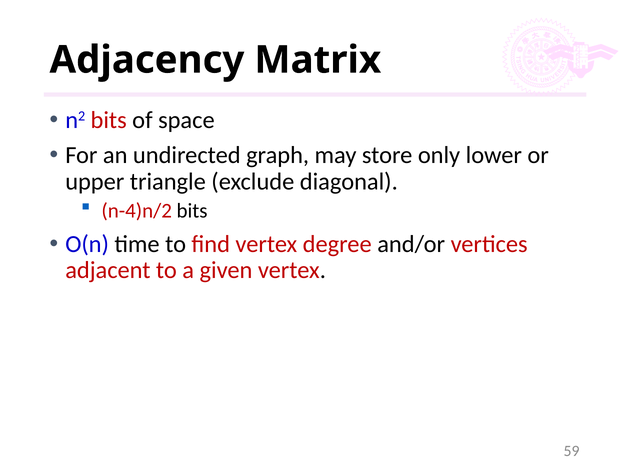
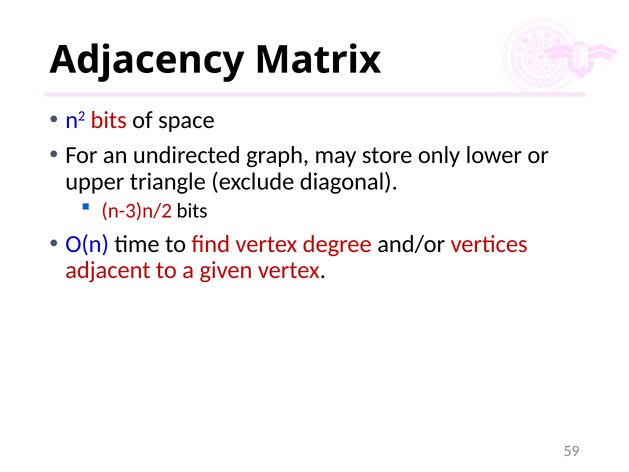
n-4)n/2: n-4)n/2 -> n-3)n/2
